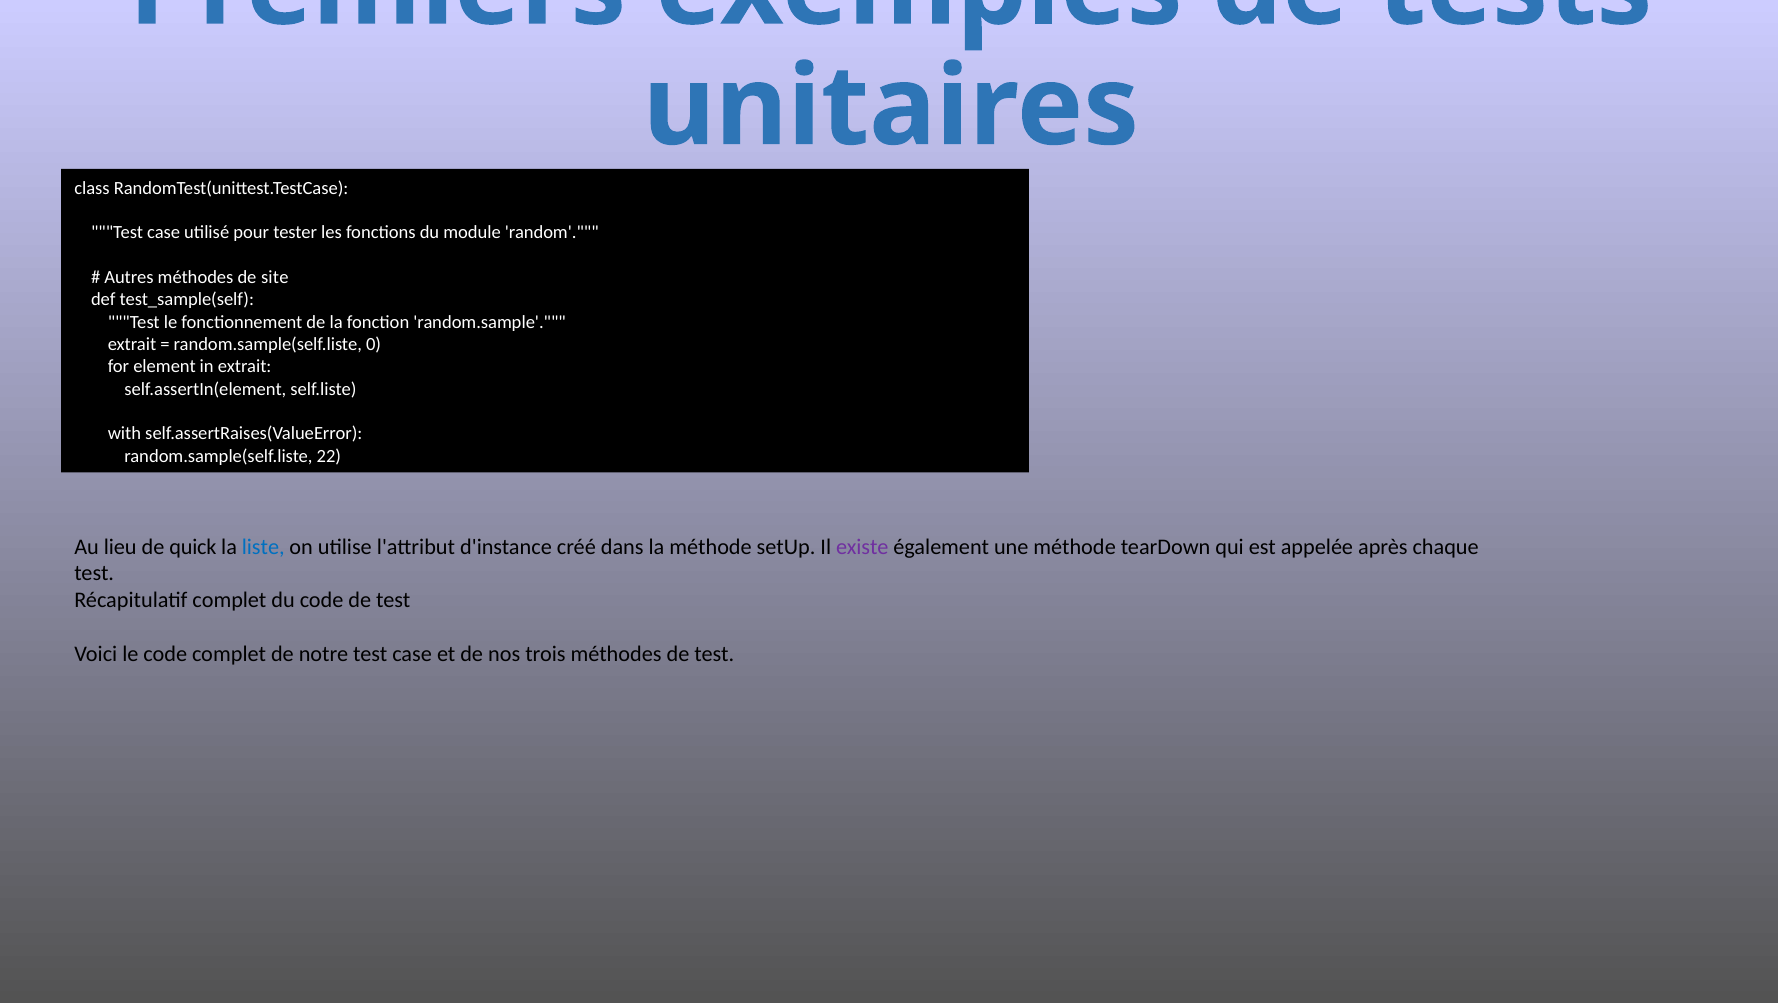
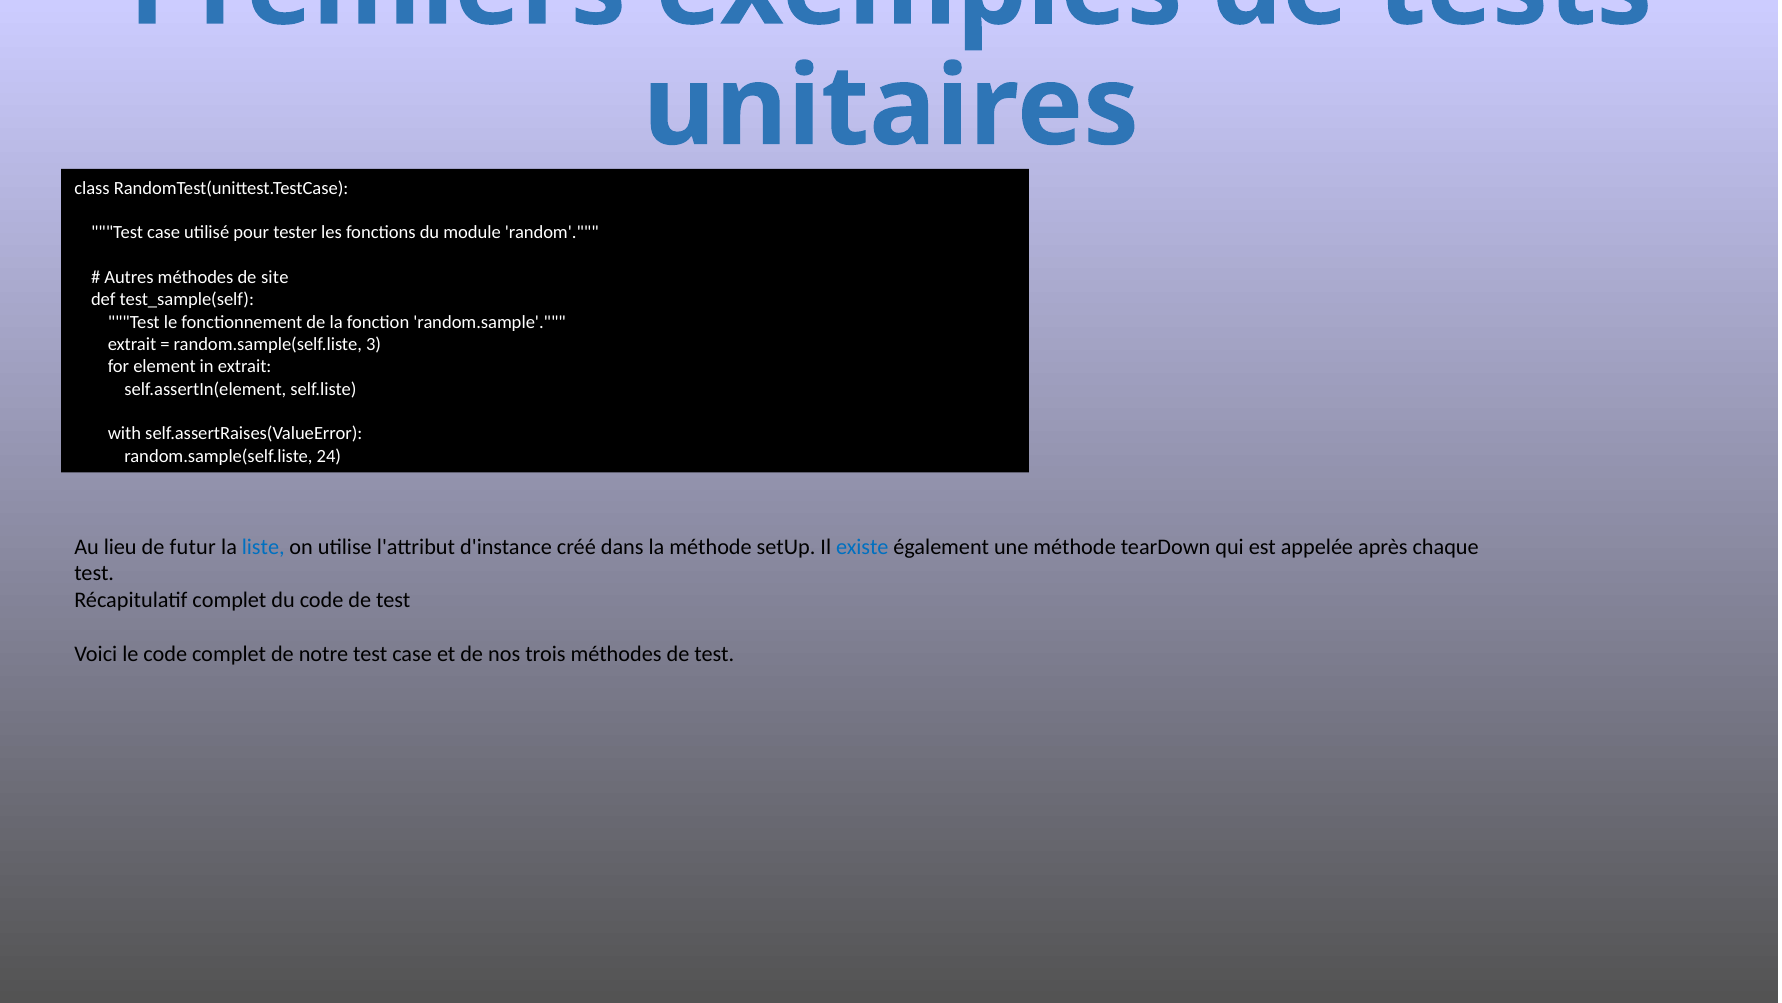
0: 0 -> 3
22: 22 -> 24
quick: quick -> futur
existe colour: purple -> blue
